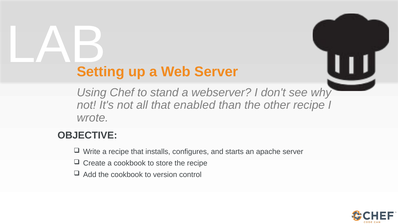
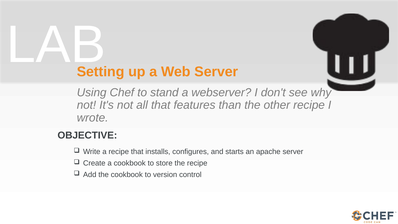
enabled: enabled -> features
